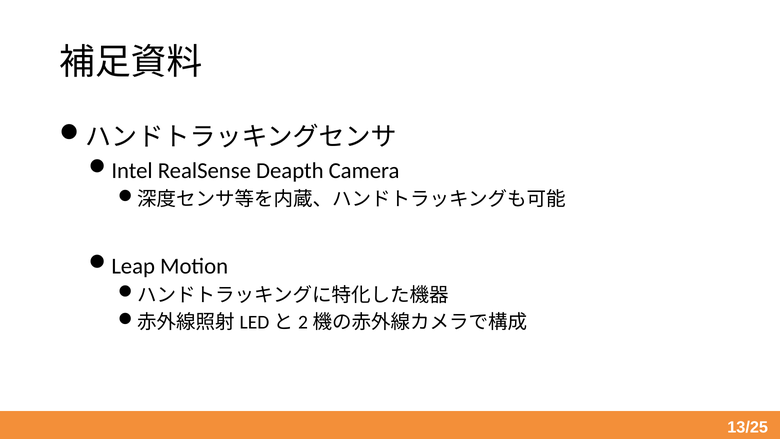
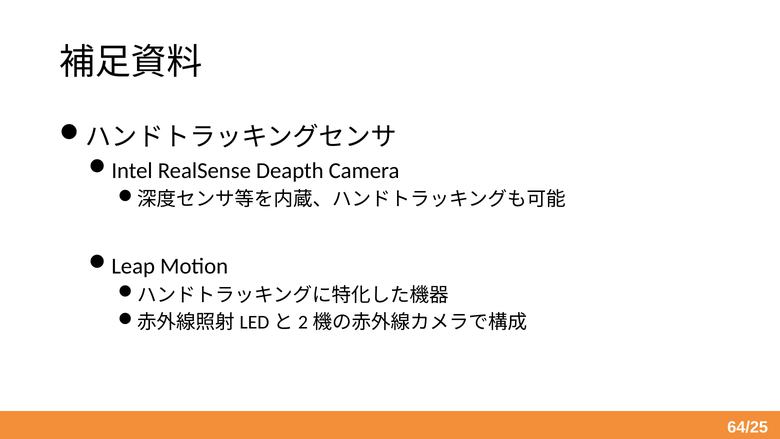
13/25: 13/25 -> 64/25
